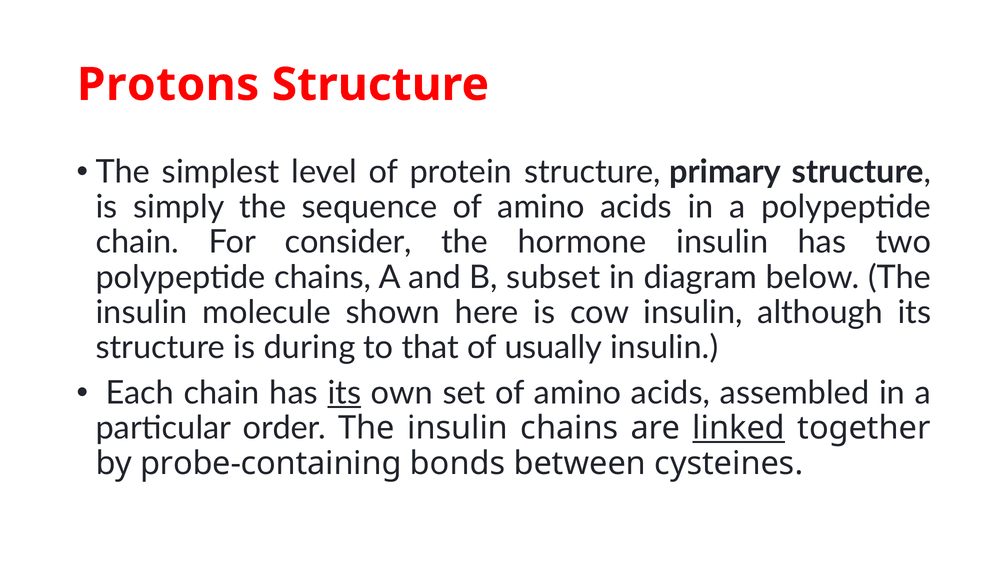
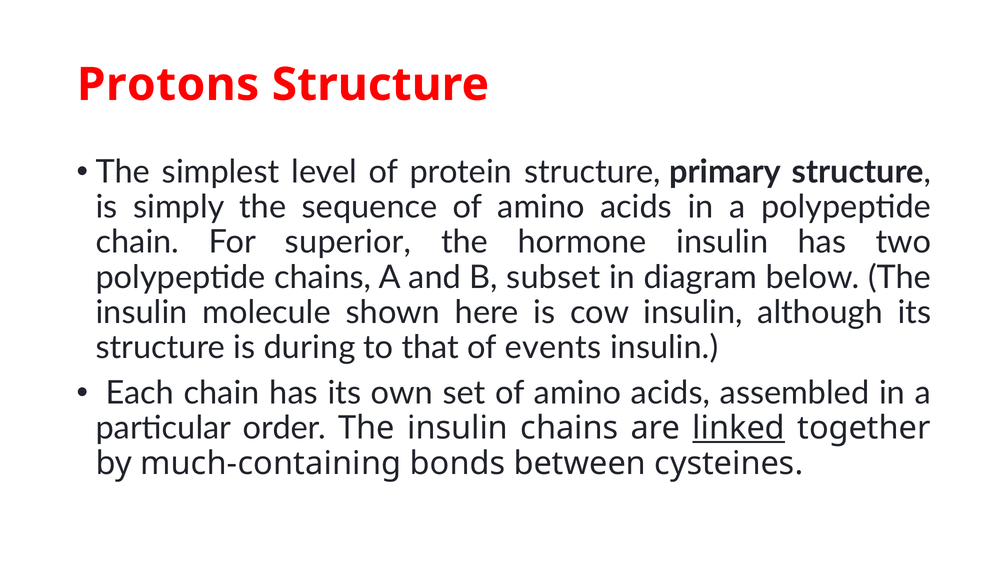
consider: consider -> superior
usually: usually -> events
its at (344, 393) underline: present -> none
probe-containing: probe-containing -> much-containing
